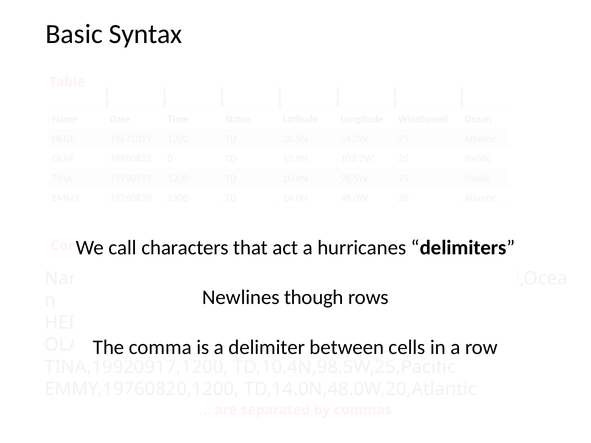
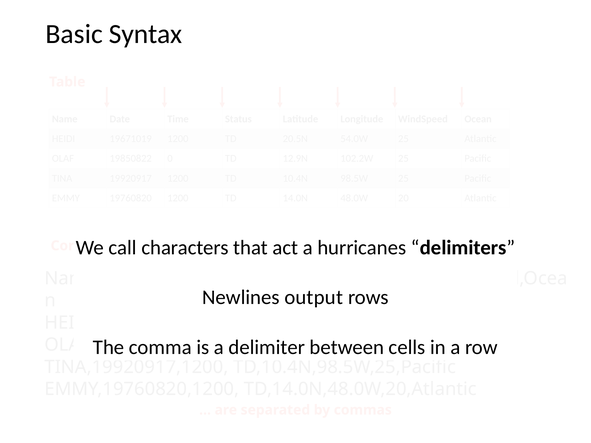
though: though -> output
